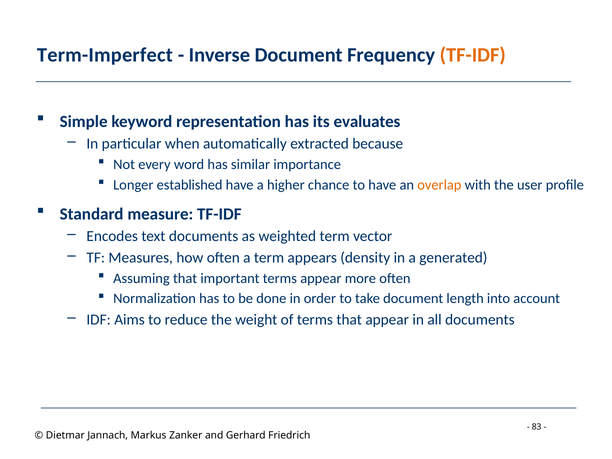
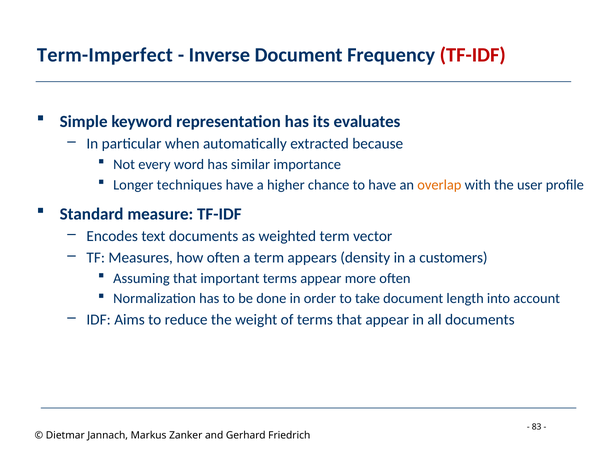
TF-IDF at (473, 55) colour: orange -> red
established: established -> techniques
generated: generated -> customers
